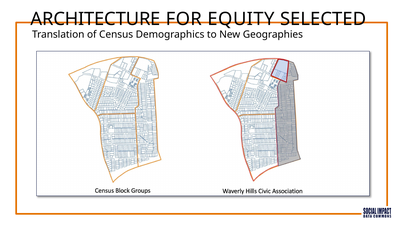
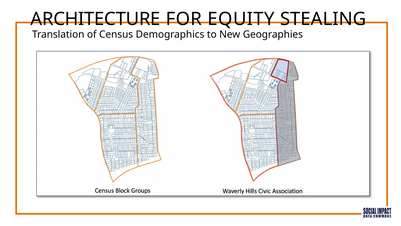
SELECTED: SELECTED -> STEALING
